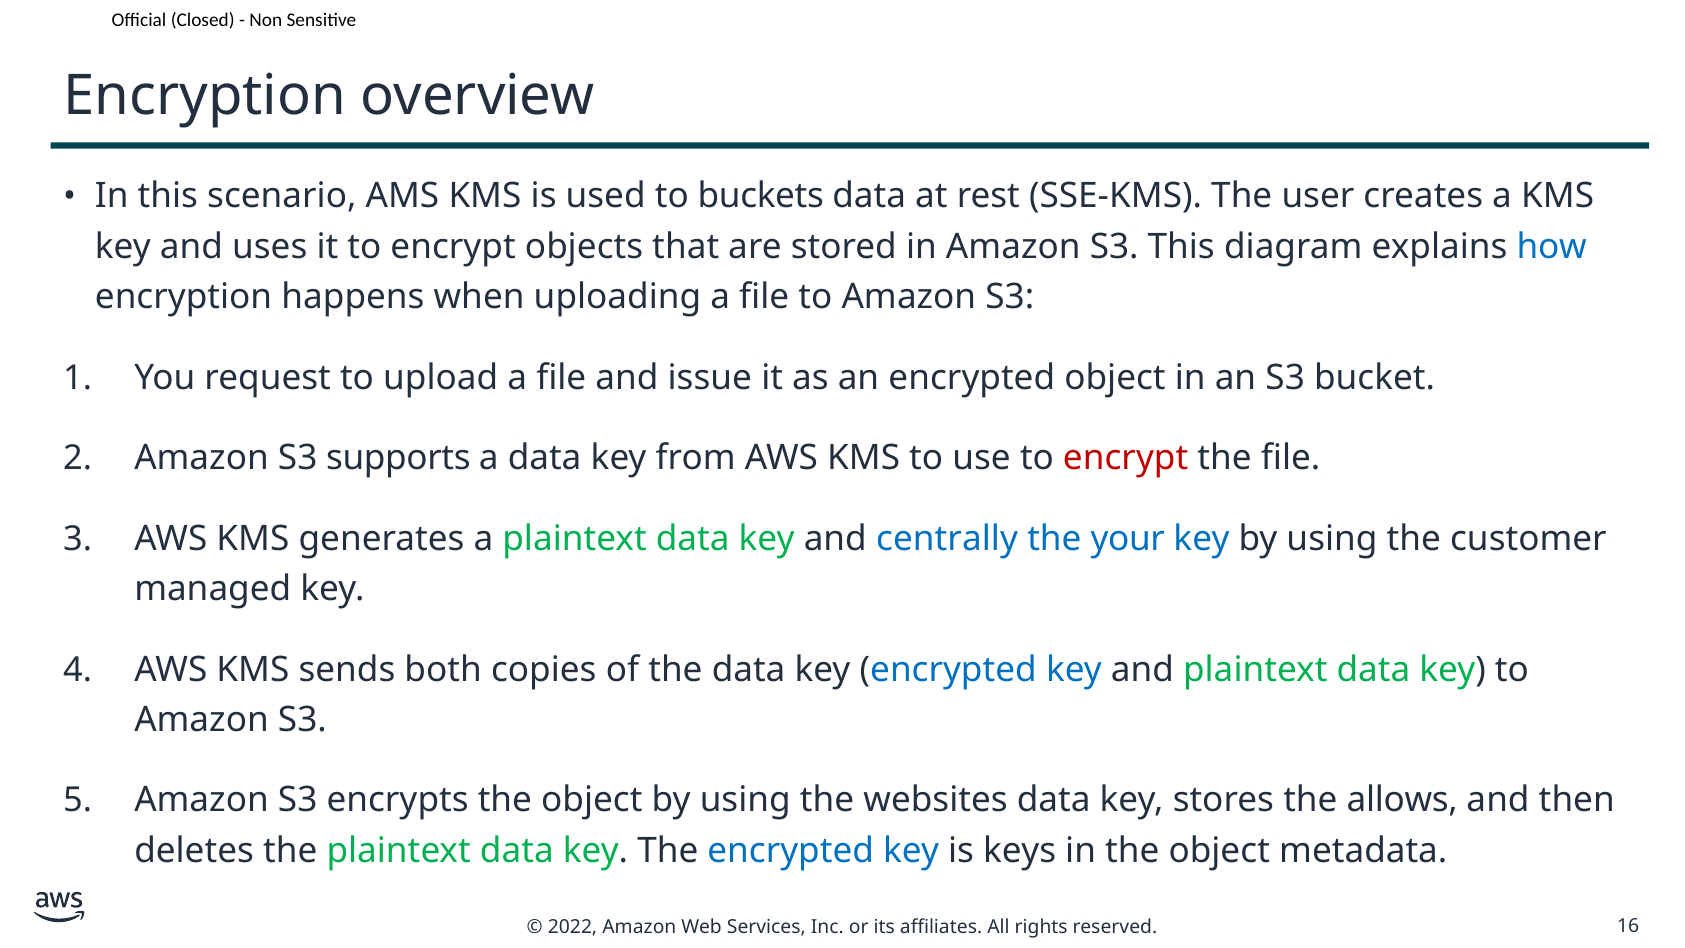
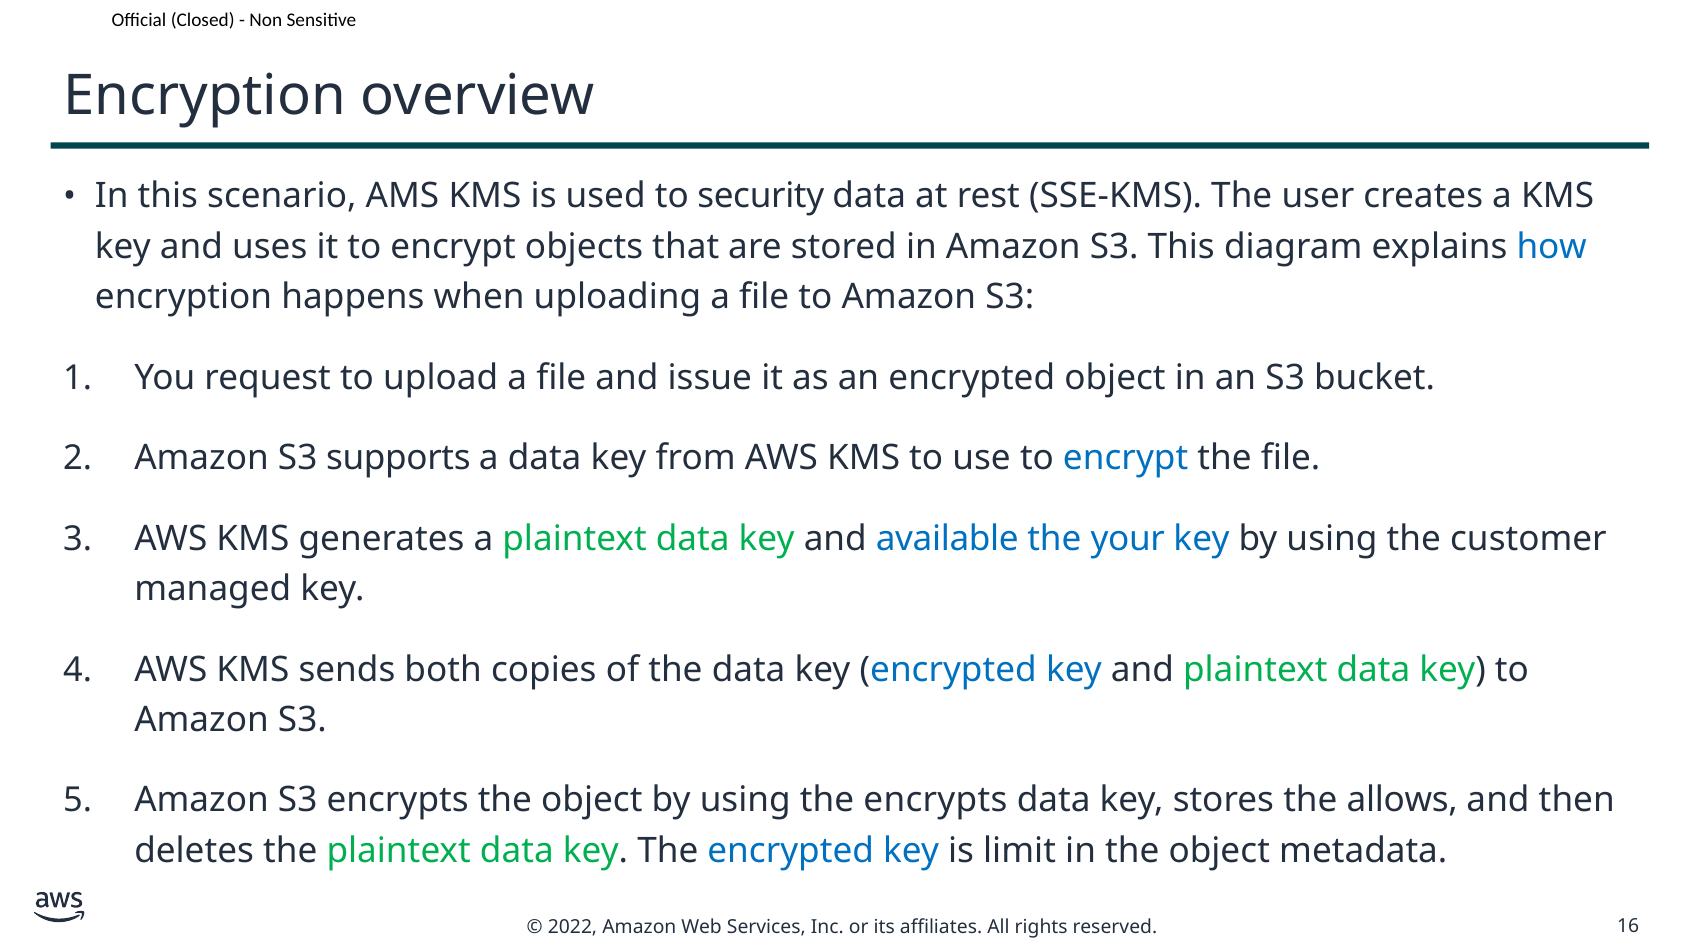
buckets: buckets -> security
encrypt at (1126, 458) colour: red -> blue
centrally: centrally -> available
the websites: websites -> encrypts
keys: keys -> limit
